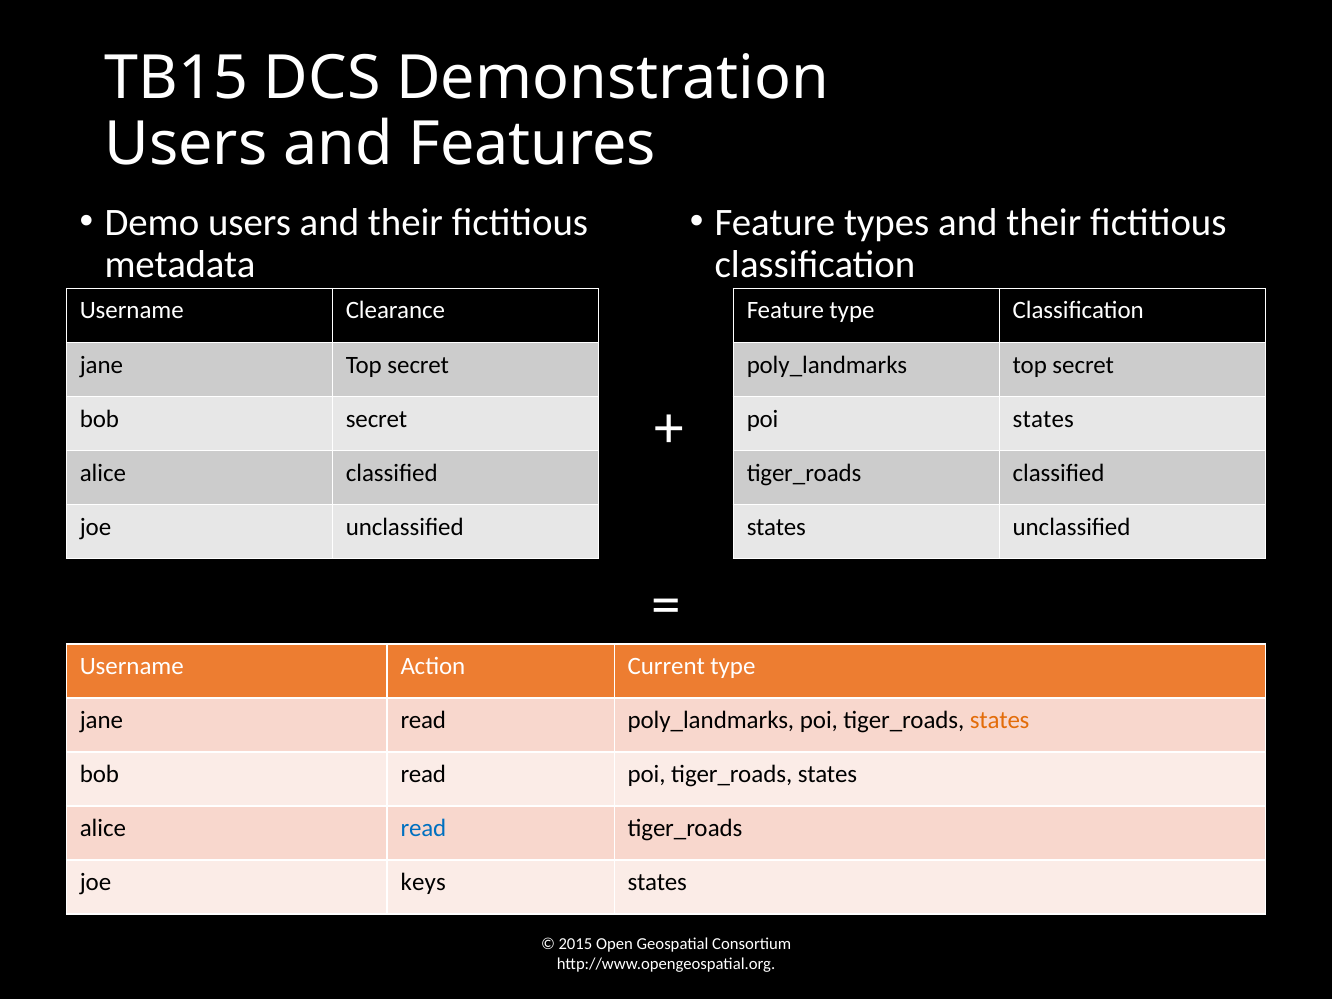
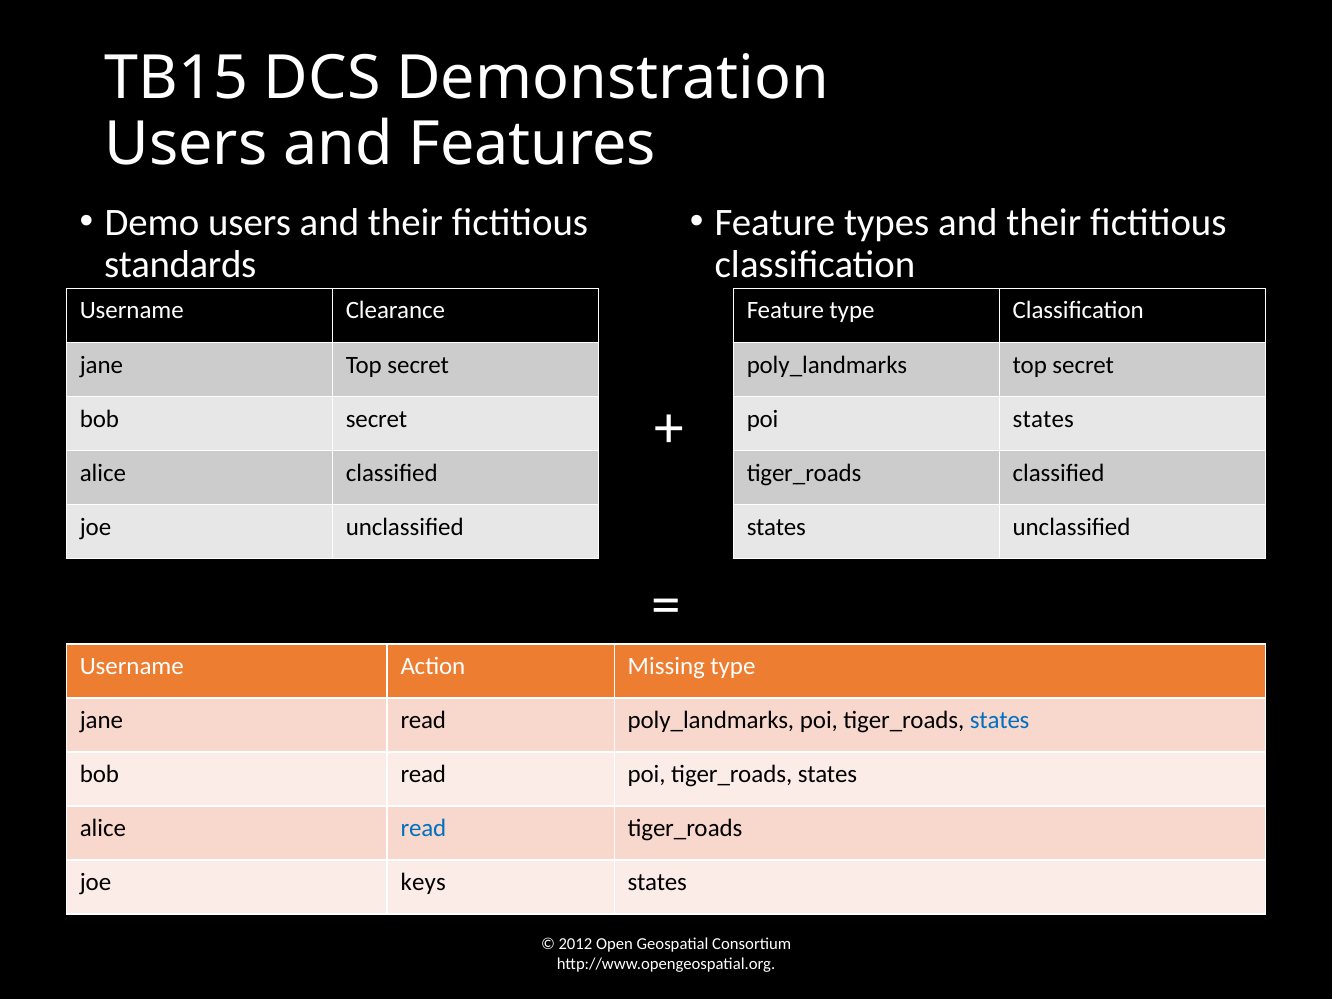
metadata: metadata -> standards
Current: Current -> Missing
states at (1000, 720) colour: orange -> blue
2015: 2015 -> 2012
